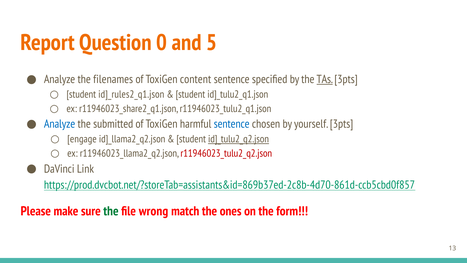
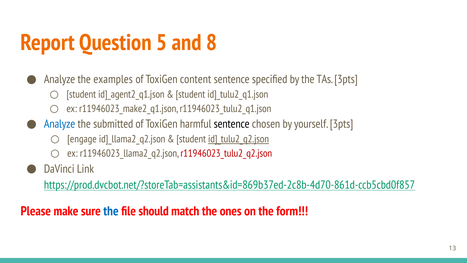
0: 0 -> 5
5: 5 -> 8
filenames: filenames -> examples
TAs underline: present -> none
id]_rules2_q1.json: id]_rules2_q1.json -> id]_agent2_q1.json
r11946023_share2_q1.json: r11946023_share2_q1.json -> r11946023_make2_q1.json
sentence at (232, 124) colour: blue -> black
the at (111, 211) colour: green -> blue
wrong: wrong -> should
